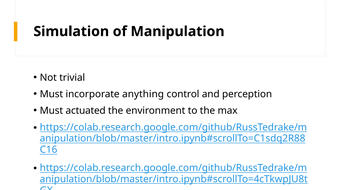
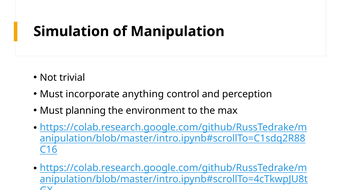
actuated: actuated -> planning
